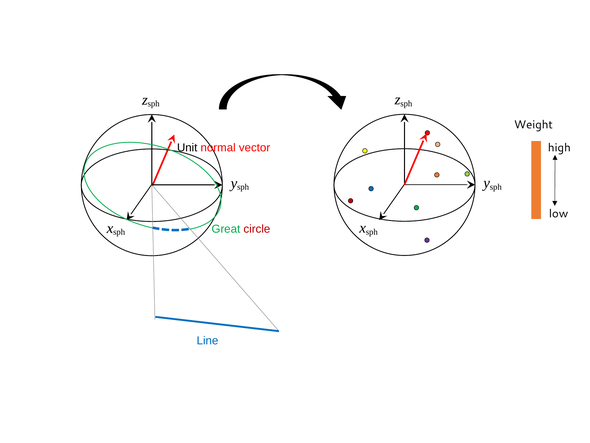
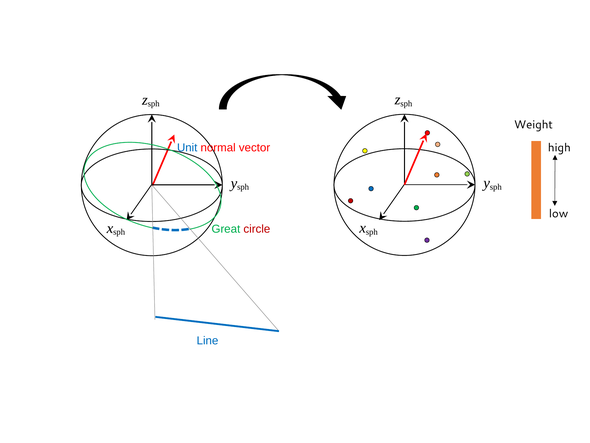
Unit colour: black -> blue
